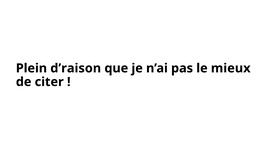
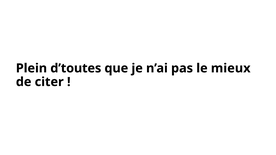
d’raison: d’raison -> d’toutes
